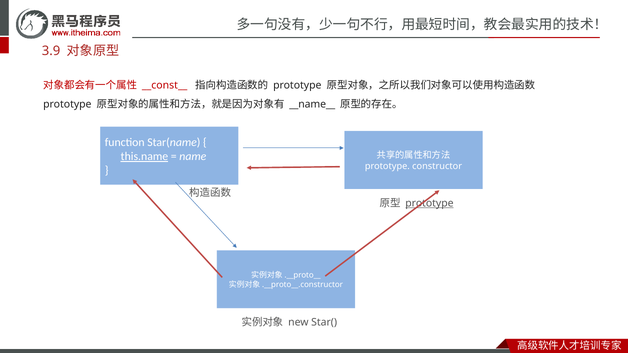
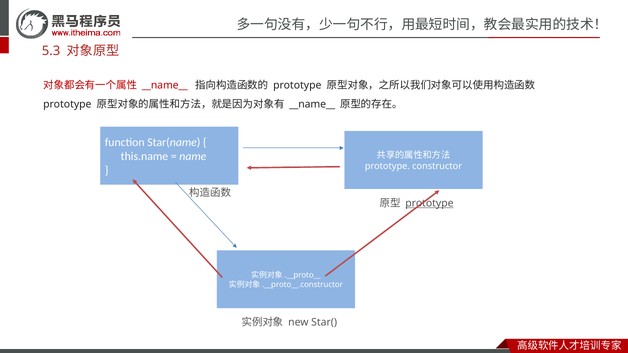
3.9: 3.9 -> 5.3
__const__ at (165, 85): __const__ -> __name__
this.name underline: present -> none
